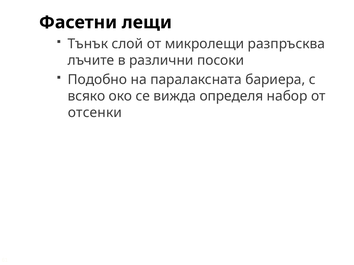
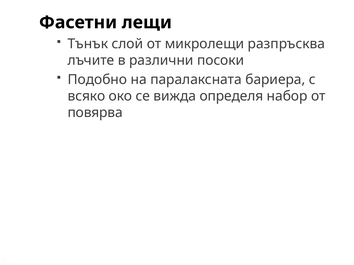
отсенки: отсенки -> повярва
